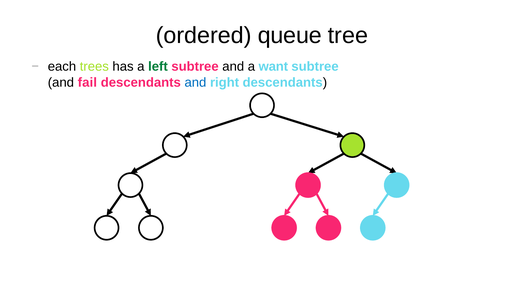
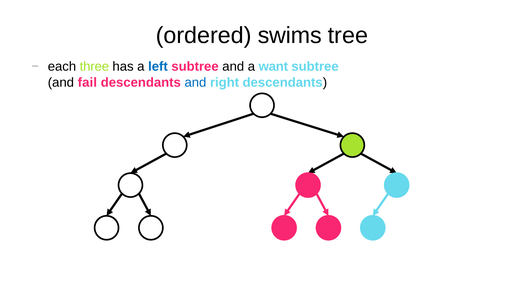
queue: queue -> swims
trees: trees -> three
left colour: green -> blue
